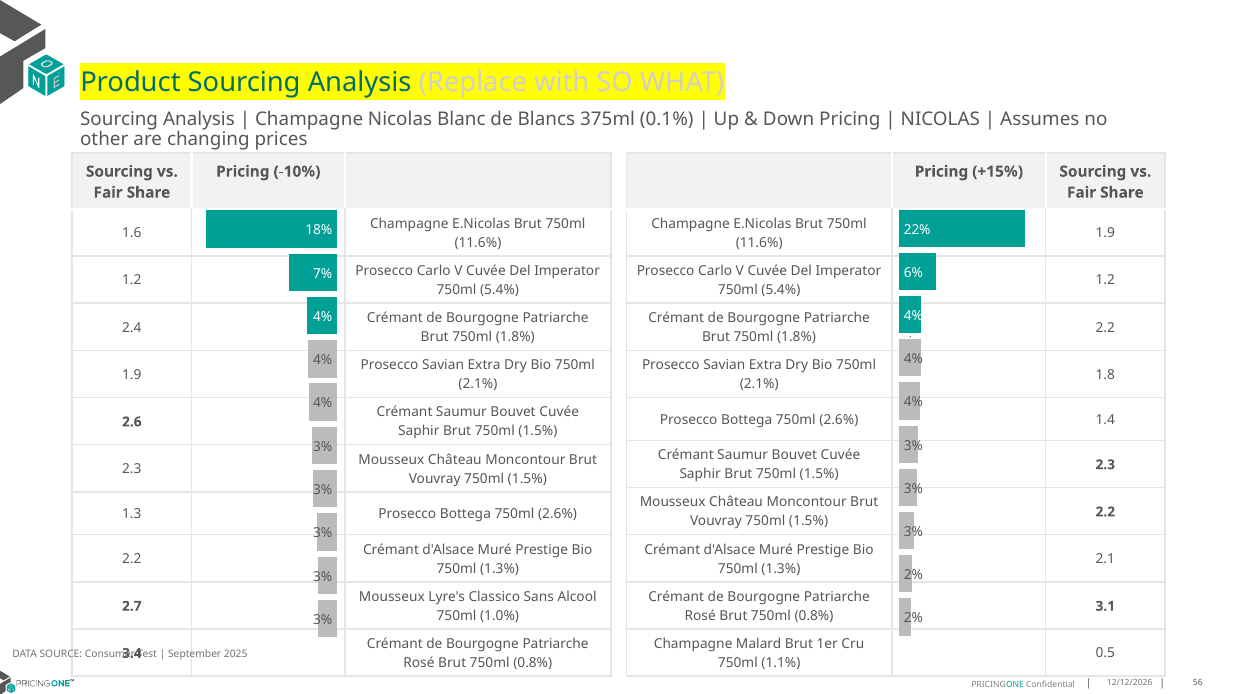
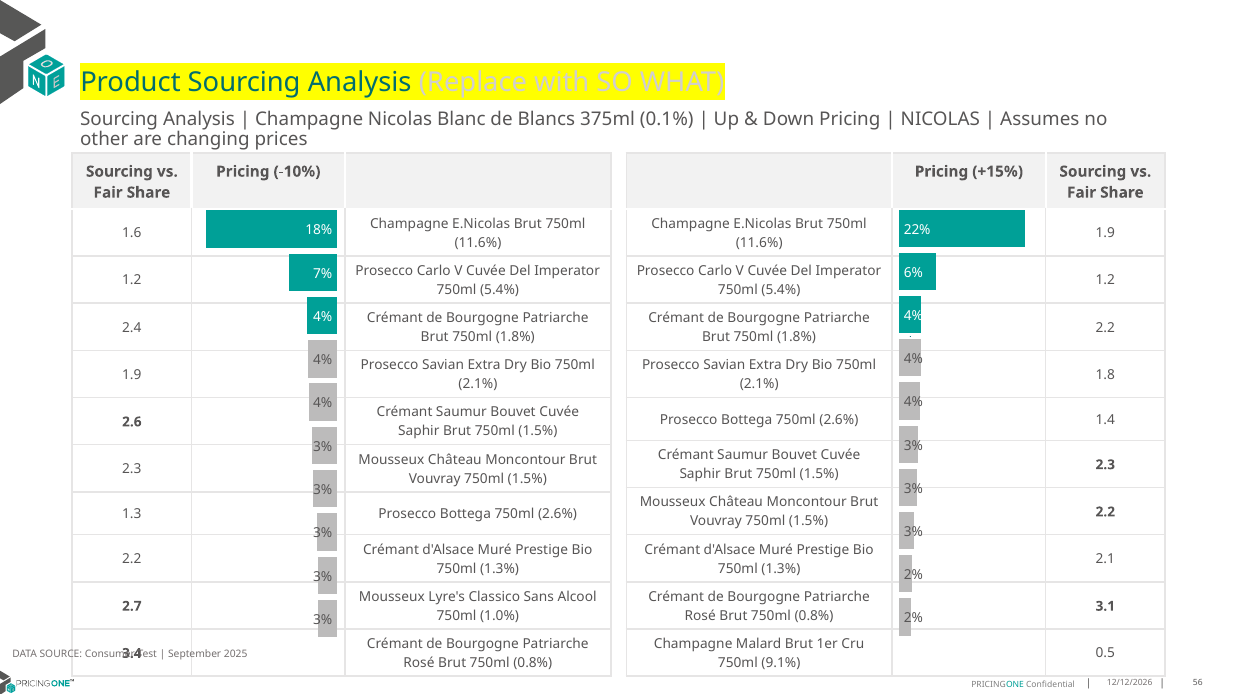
1.1%: 1.1% -> 9.1%
